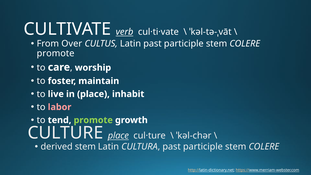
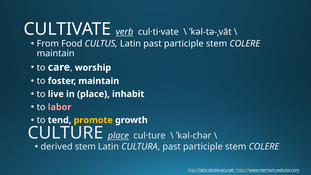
Over: Over -> Food
promote at (56, 53): promote -> maintain
promote at (93, 120) colour: light green -> yellow
